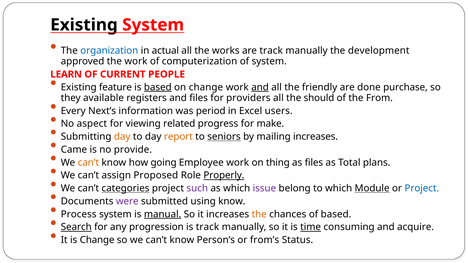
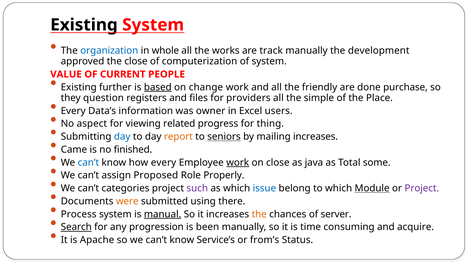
actual: actual -> whole
the work: work -> close
LEARN: LEARN -> VALUE
feature: feature -> further
and at (260, 87) underline: present -> none
available: available -> question
should: should -> simple
From: From -> Place
Next’s: Next’s -> Data’s
period: period -> owner
make: make -> thing
day at (122, 137) colour: orange -> blue
provide: provide -> finished
can’t at (88, 163) colour: orange -> blue
how going: going -> every
work at (238, 163) underline: none -> present
on thing: thing -> close
as files: files -> java
plans: plans -> some
Properly underline: present -> none
categories underline: present -> none
issue colour: purple -> blue
Project at (422, 189) colour: blue -> purple
were colour: purple -> orange
using know: know -> there
of based: based -> server
is track: track -> been
time underline: present -> none
is Change: Change -> Apache
Person’s: Person’s -> Service’s
